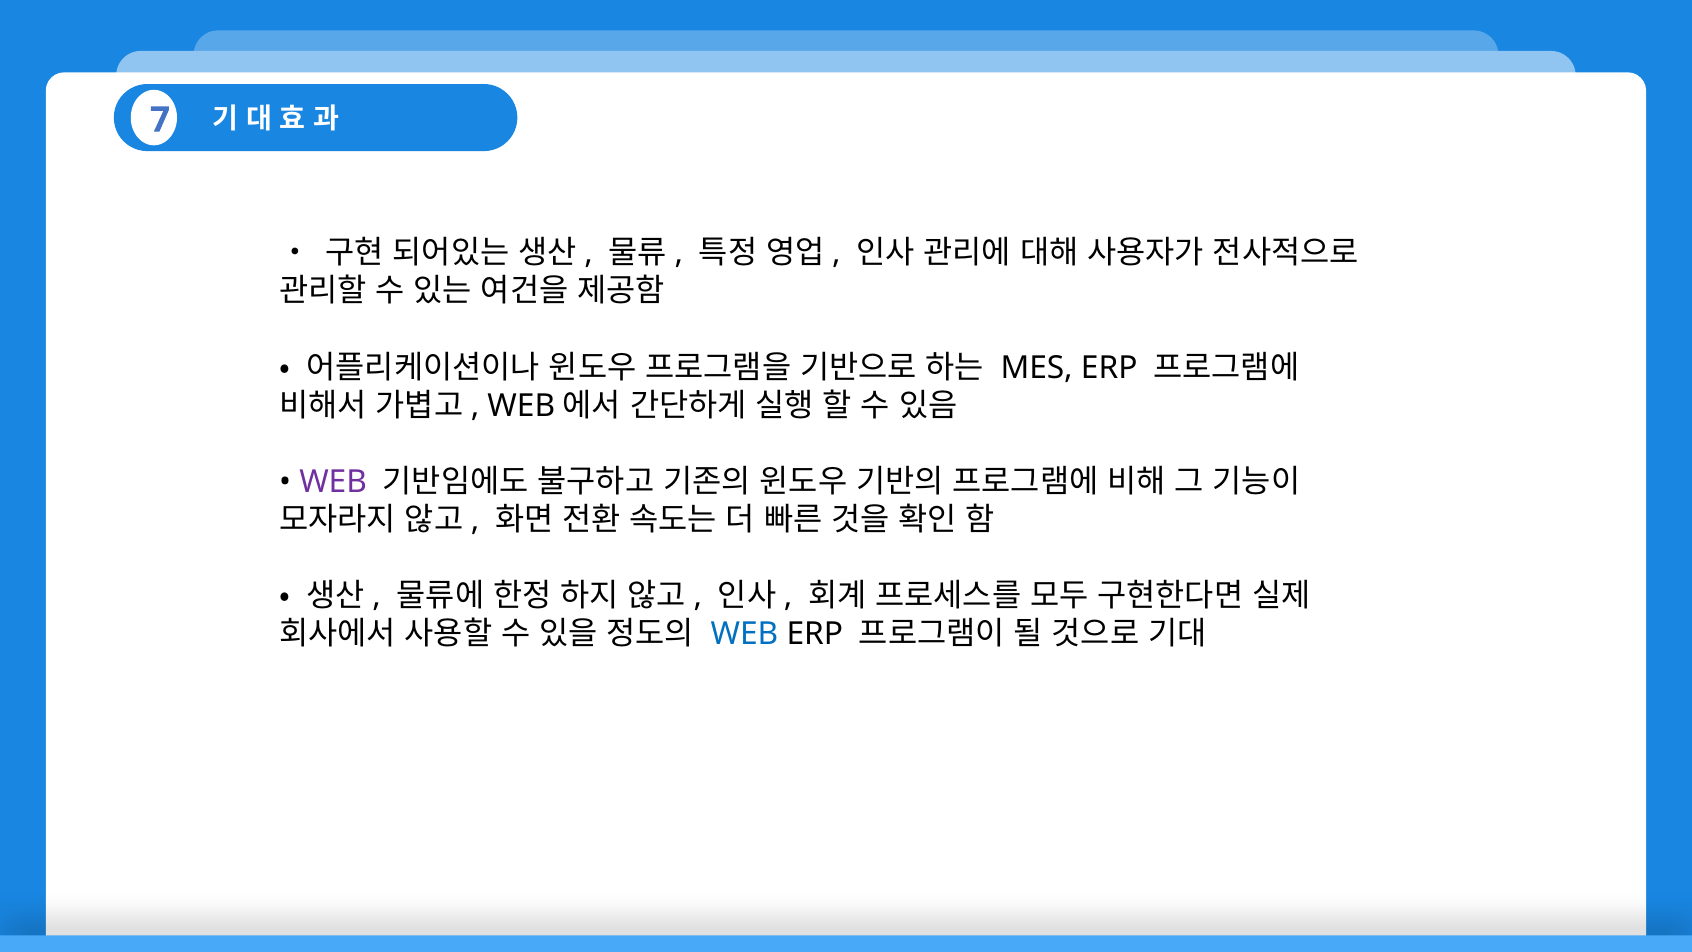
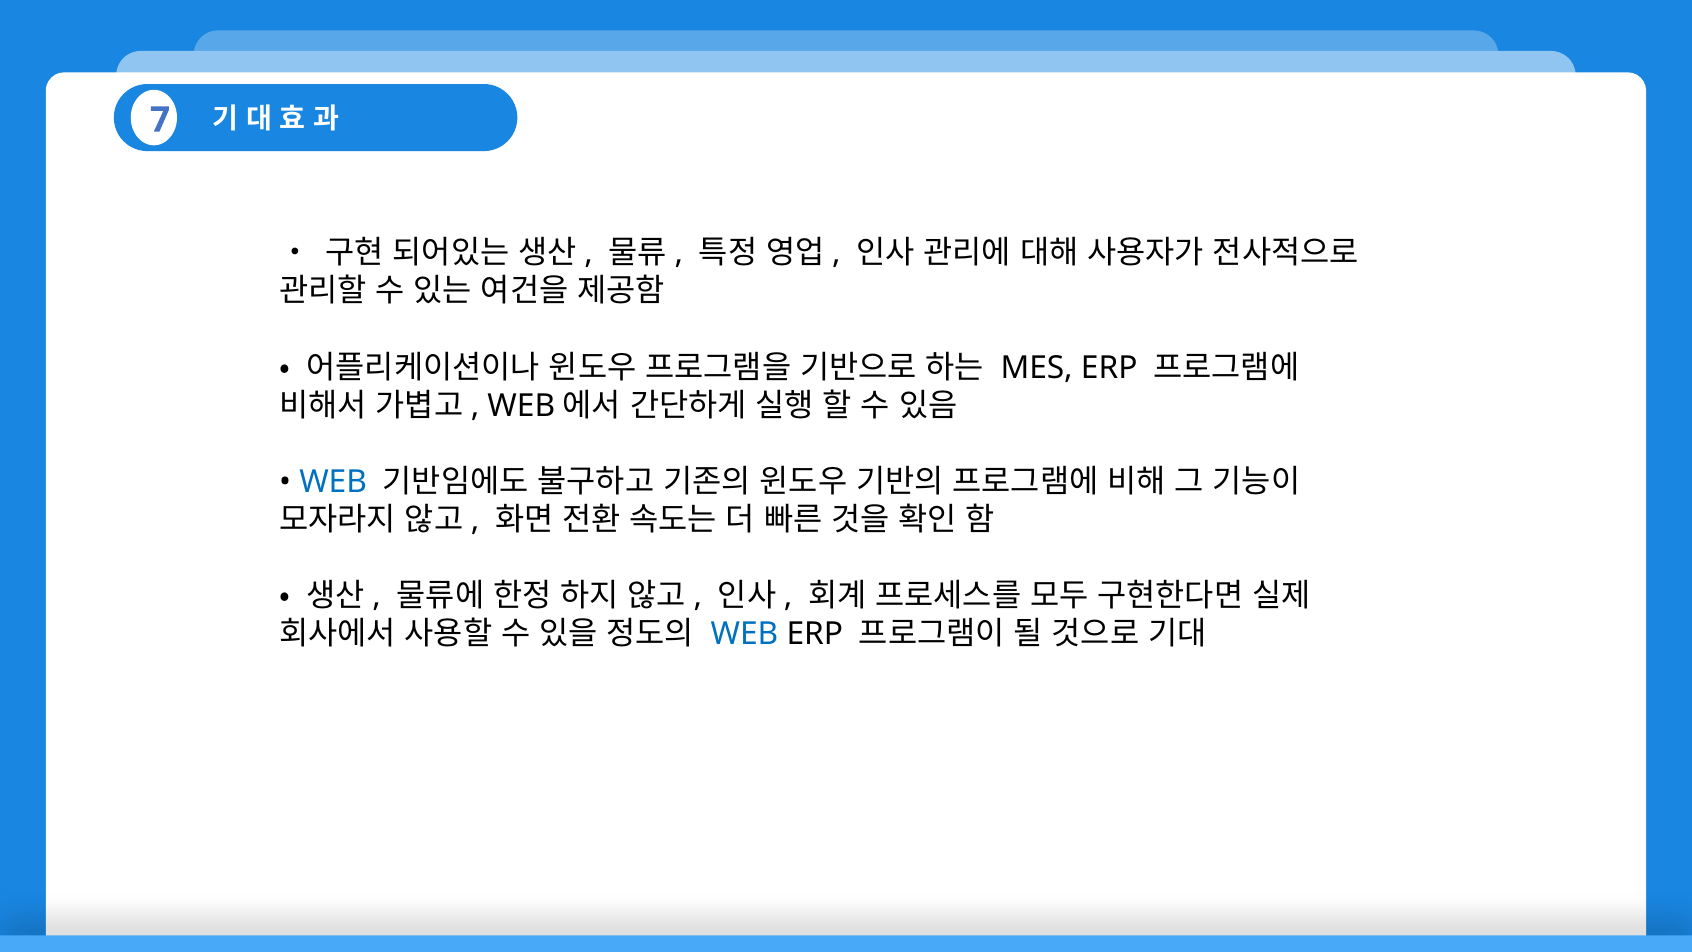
WEB at (333, 482) colour: purple -> blue
